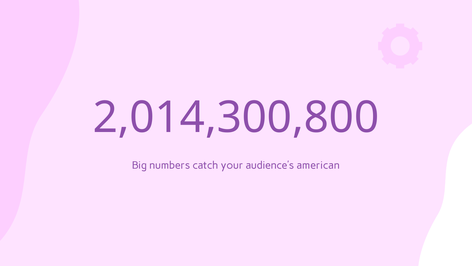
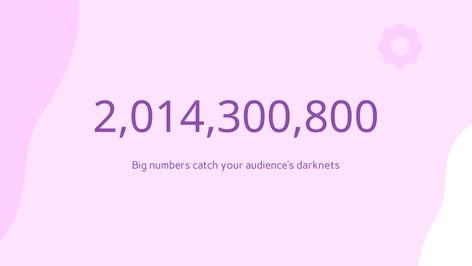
american: american -> darknets
